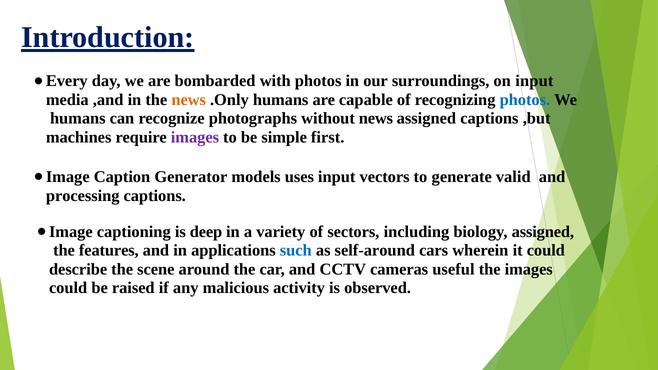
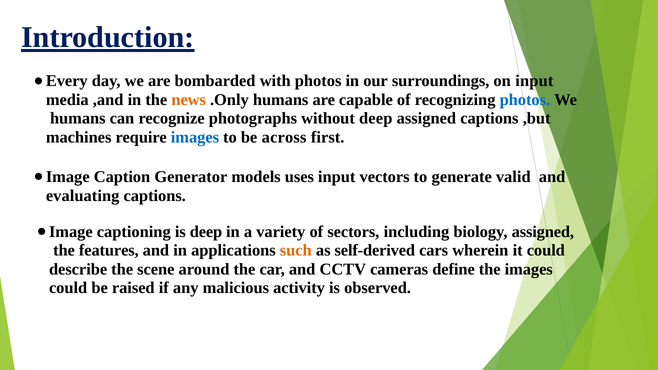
without news: news -> deep
images at (195, 137) colour: purple -> blue
simple: simple -> across
processing: processing -> evaluating
such colour: blue -> orange
self-around: self-around -> self-derived
useful: useful -> define
